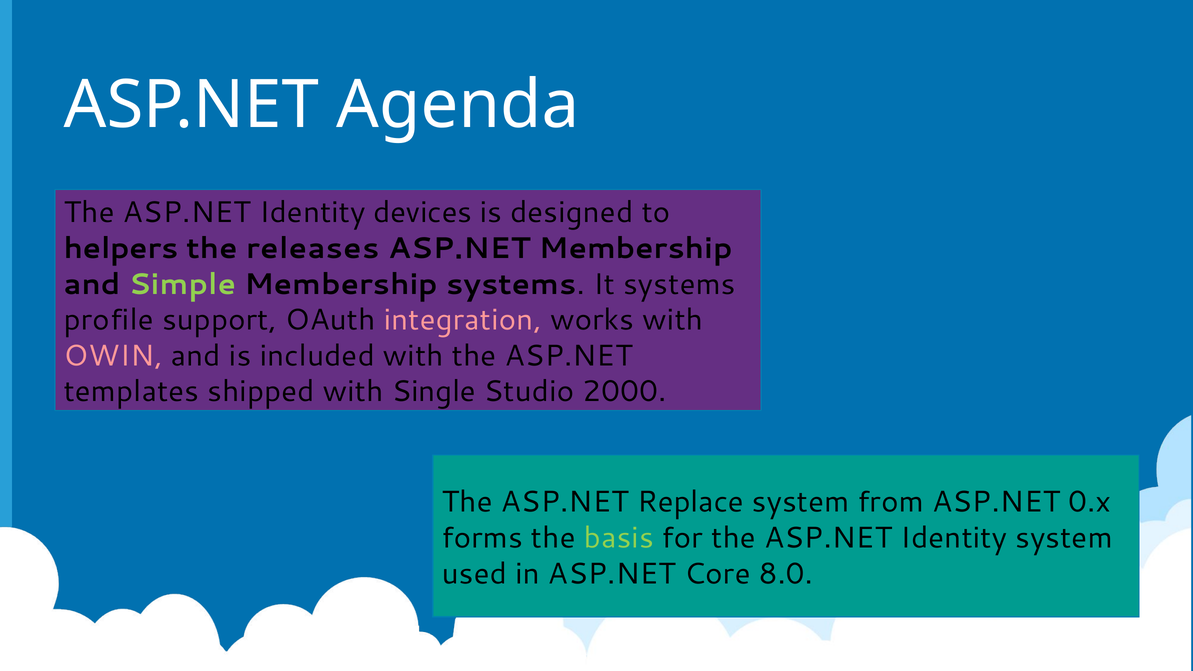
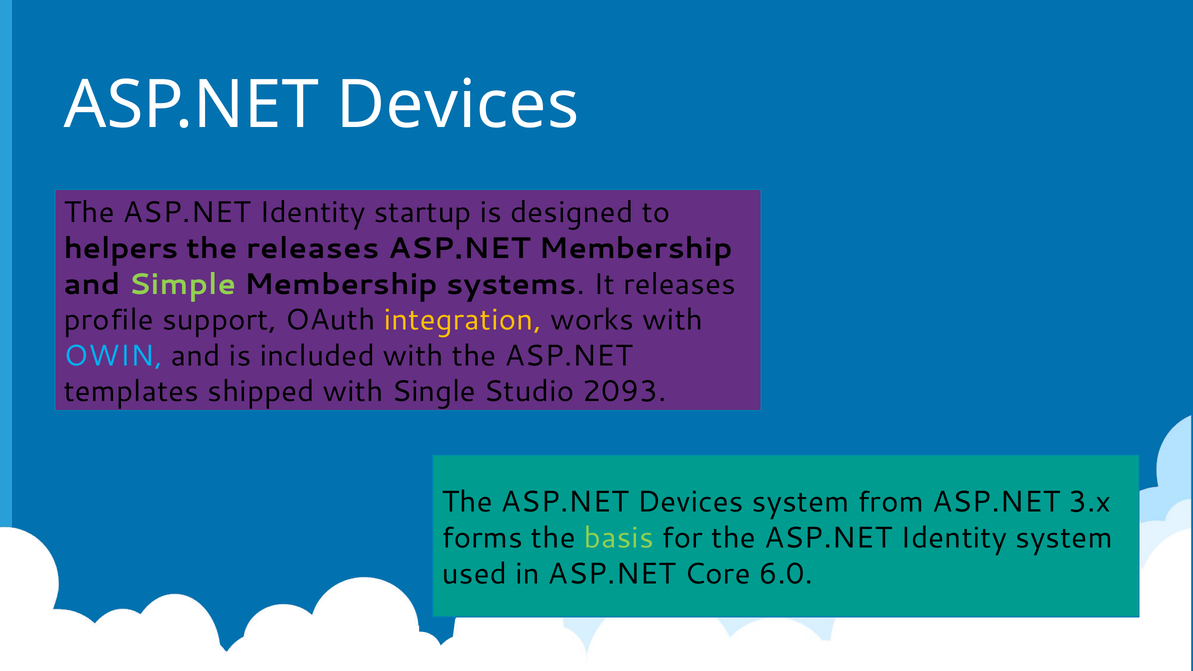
Agenda at (458, 105): Agenda -> Devices
devices: devices -> startup
It systems: systems -> releases
integration colour: pink -> yellow
OWIN colour: pink -> light blue
2000: 2000 -> 2093
The ASP.NET Replace: Replace -> Devices
0.x: 0.x -> 3.x
8.0: 8.0 -> 6.0
